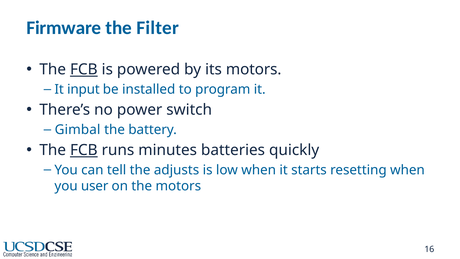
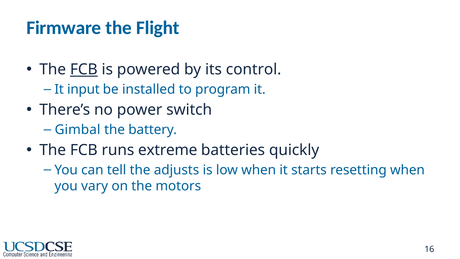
Filter: Filter -> Flight
its motors: motors -> control
FCB at (84, 150) underline: present -> none
minutes: minutes -> extreme
user: user -> vary
